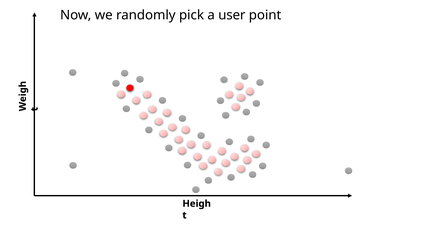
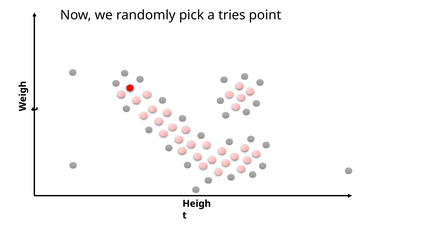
user: user -> tries
